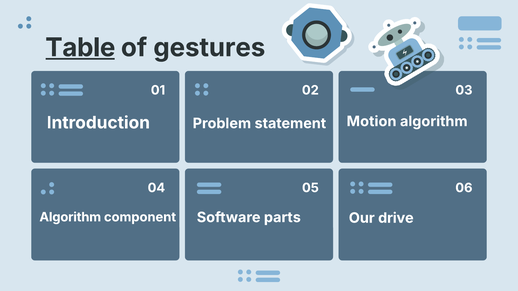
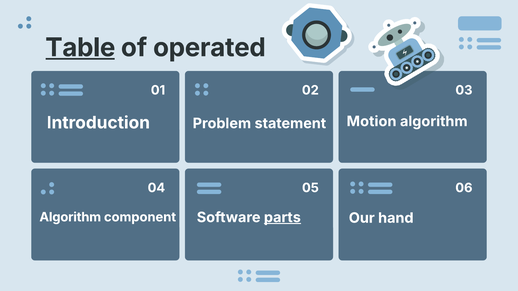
gestures: gestures -> operated
parts underline: none -> present
drive: drive -> hand
